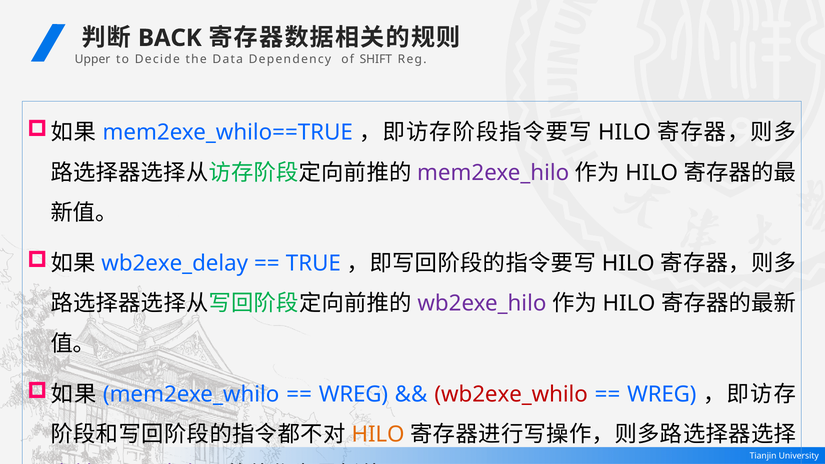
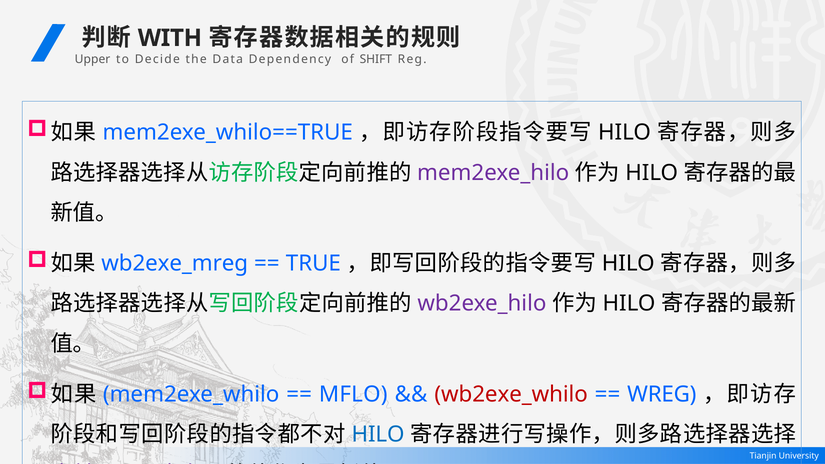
BACK: BACK -> WITH
wb2exe_delay: wb2exe_delay -> wb2exe_mreg
WREG at (353, 394): WREG -> MFLO
HILO at (378, 435) colour: orange -> blue
